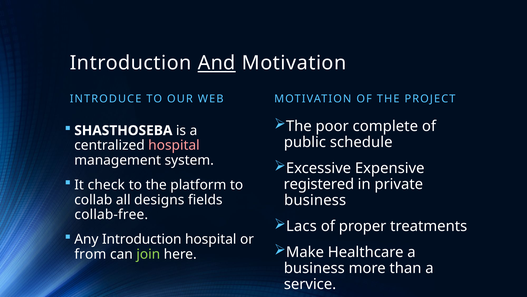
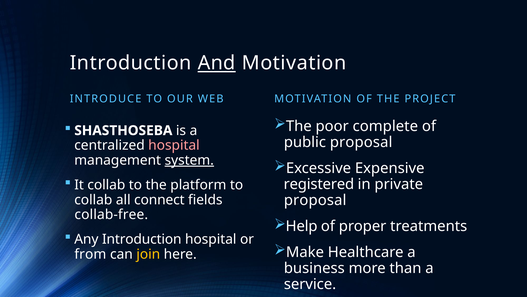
public schedule: schedule -> proposal
system underline: none -> present
It check: check -> collab
designs: designs -> connect
business at (315, 200): business -> proposal
Lacs: Lacs -> Help
join colour: light green -> yellow
